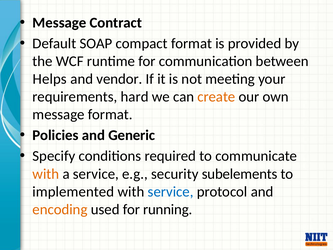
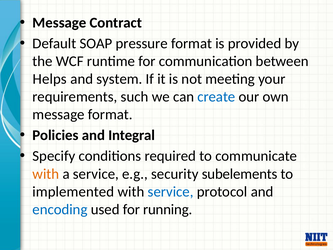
compact: compact -> pressure
vendor: vendor -> system
hard: hard -> such
create colour: orange -> blue
Generic: Generic -> Integral
encoding colour: orange -> blue
